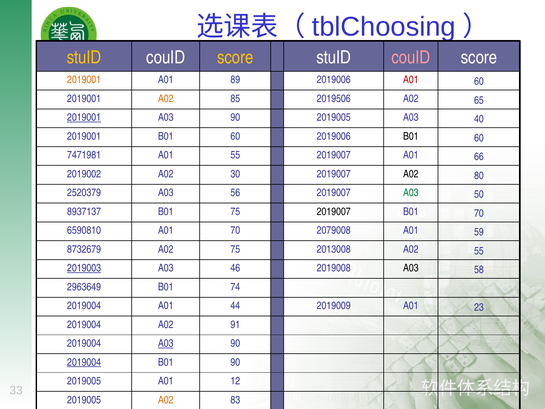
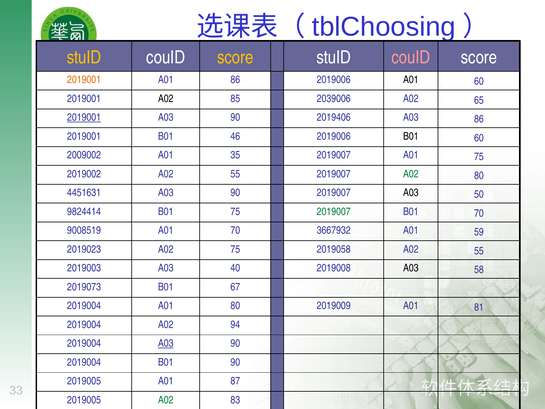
A01 89: 89 -> 86
A01 at (411, 80) colour: red -> black
A02 at (166, 99) colour: orange -> black
2019506: 2019506 -> 2039006
A03 90 2019005: 2019005 -> 2019406
A03 40: 40 -> 86
2019001 B01 60: 60 -> 46
7471981: 7471981 -> 2009002
A01 55: 55 -> 35
A01 66: 66 -> 75
2019002 A02 30: 30 -> 55
A02 at (411, 174) colour: black -> green
2520379: 2520379 -> 4451631
56 at (235, 193): 56 -> 90
A03 at (411, 193) colour: green -> black
8937137: 8937137 -> 9824414
2019007 at (334, 211) colour: black -> green
6590810: 6590810 -> 9008519
2079008: 2079008 -> 3667932
8732679: 8732679 -> 2019023
2013008: 2013008 -> 2019058
2019003 underline: present -> none
46: 46 -> 40
2963649: 2963649 -> 2019073
74: 74 -> 67
A01 44: 44 -> 80
23: 23 -> 81
A02 91: 91 -> 94
2019004 at (84, 362) underline: present -> none
12: 12 -> 87
A02 at (166, 400) colour: orange -> green
